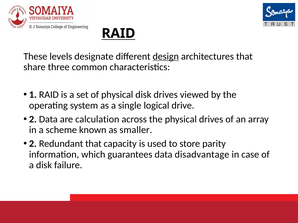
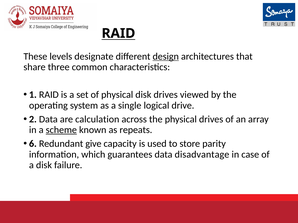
scheme underline: none -> present
smaller: smaller -> repeats
2 at (33, 144): 2 -> 6
Redundant that: that -> give
